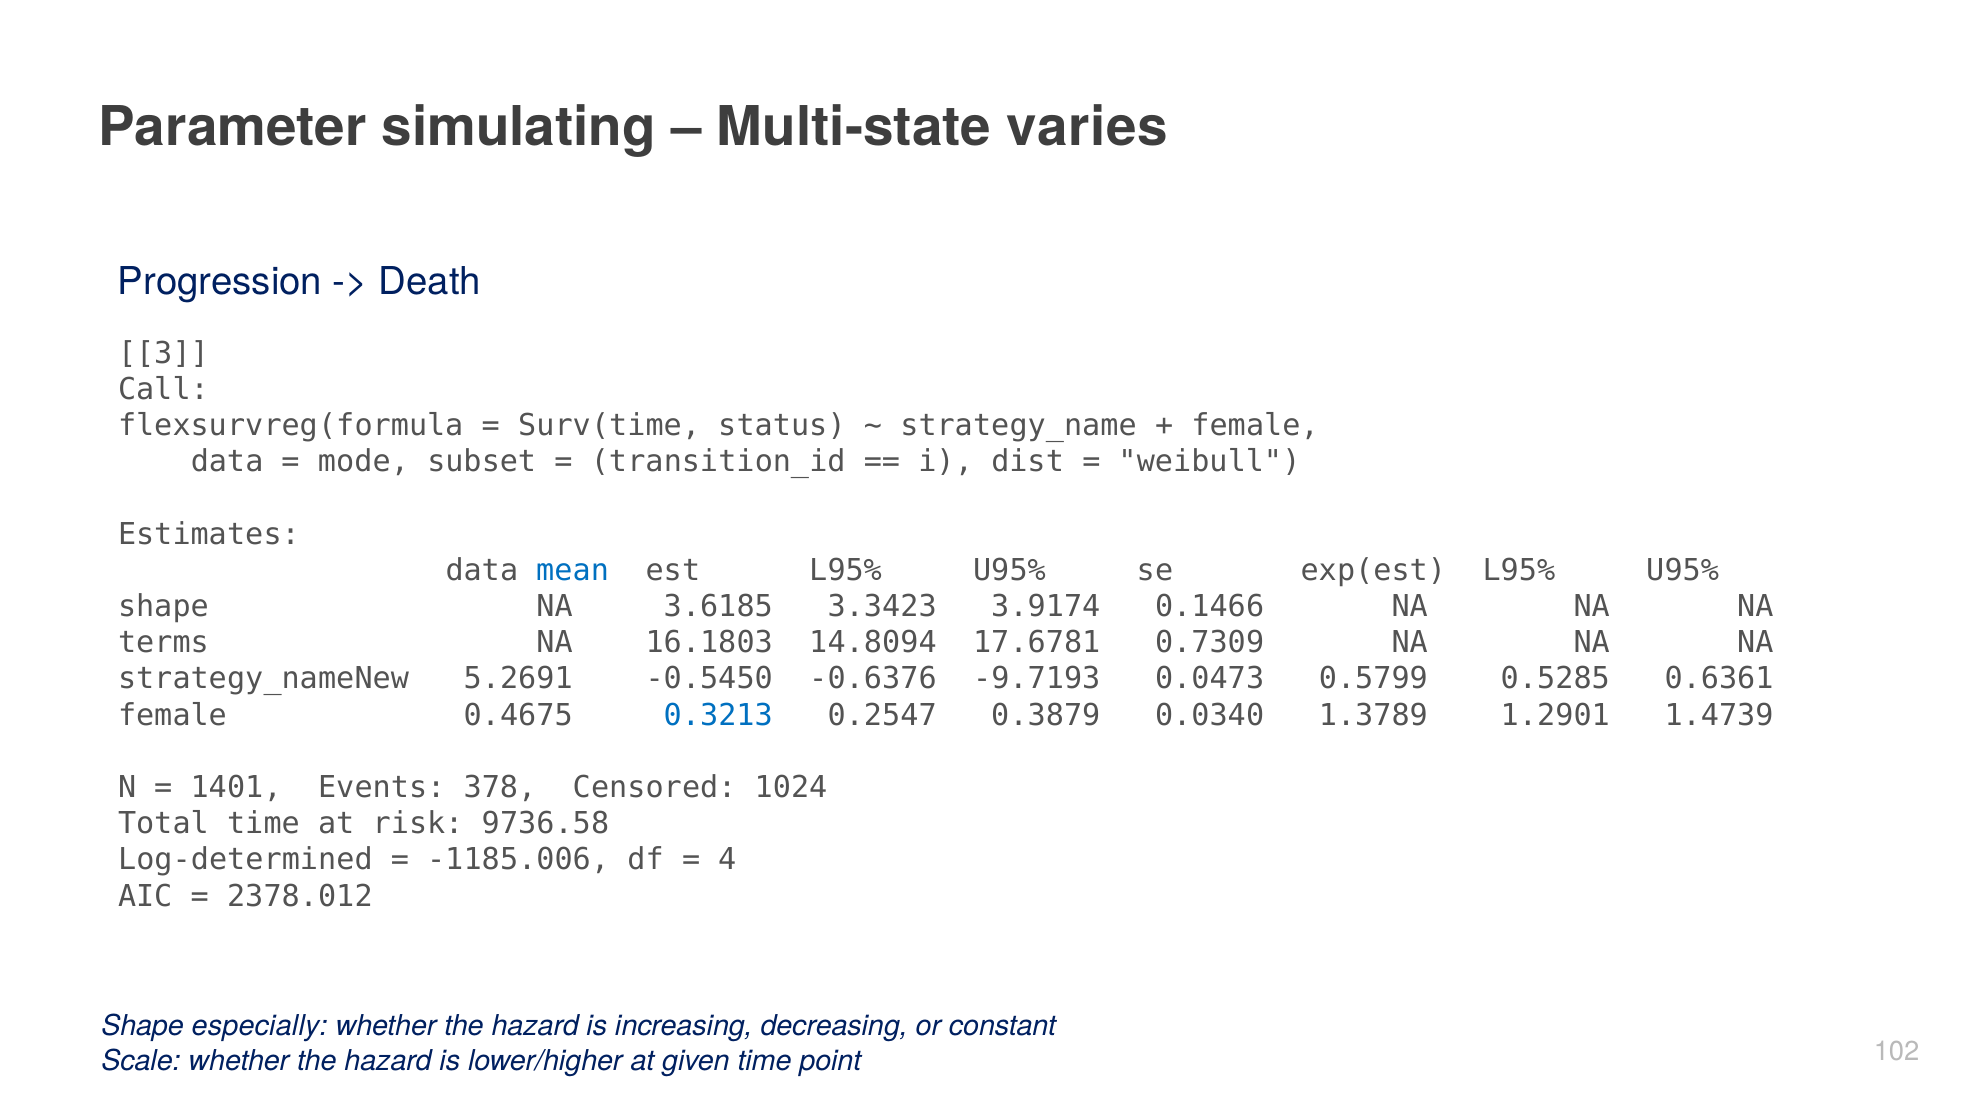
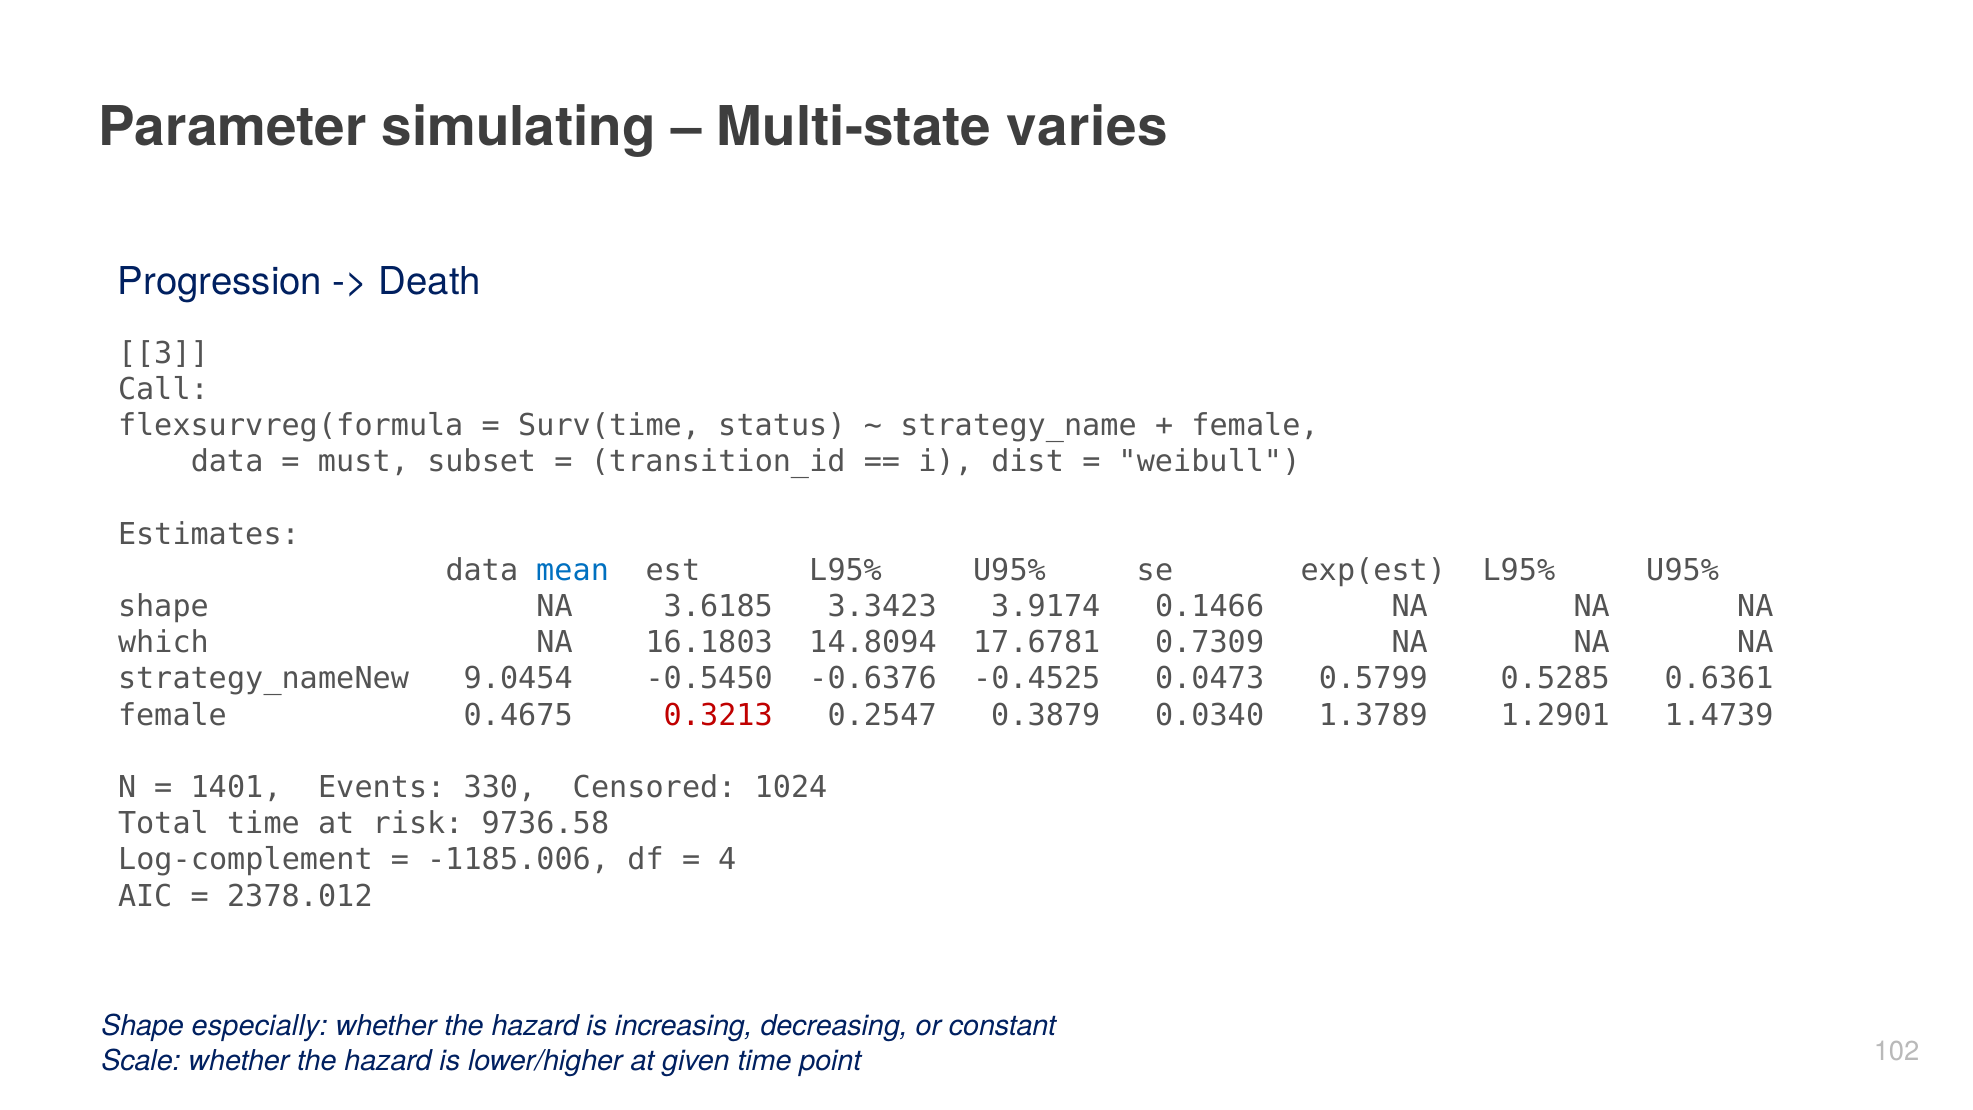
mode: mode -> must
terms: terms -> which
5.2691: 5.2691 -> 9.0454
-9.7193: -9.7193 -> -0.4525
0.3213 colour: blue -> red
378: 378 -> 330
Log-determined: Log-determined -> Log-complement
